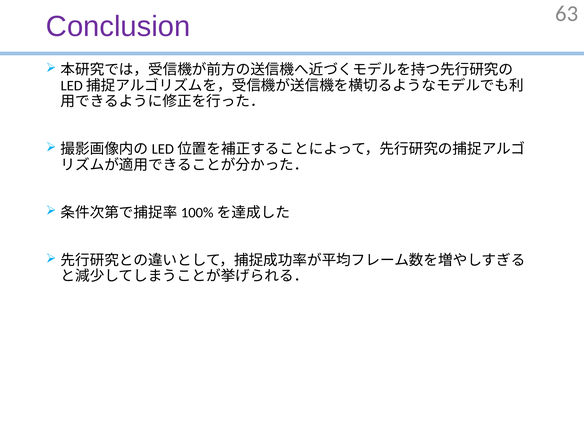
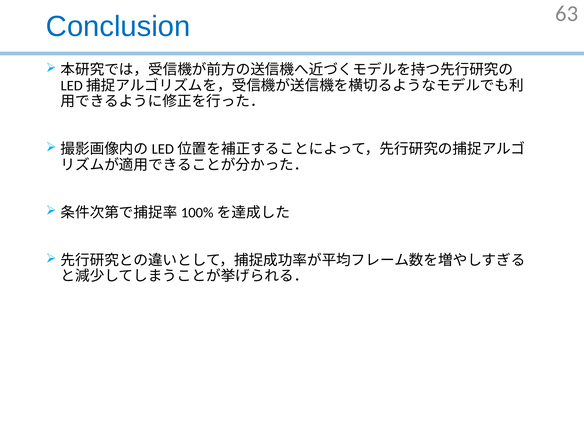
Conclusion colour: purple -> blue
